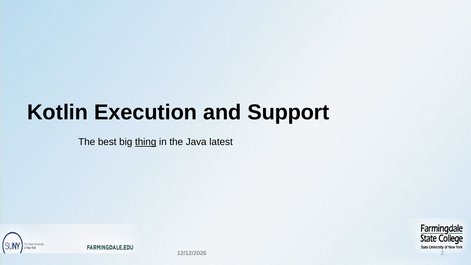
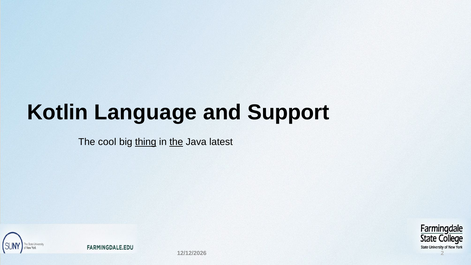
Execution: Execution -> Language
best: best -> cool
the at (176, 142) underline: none -> present
